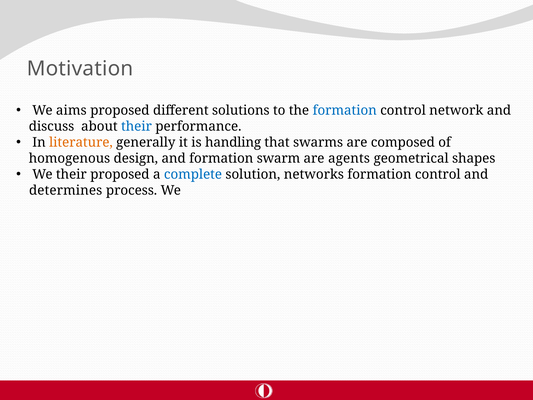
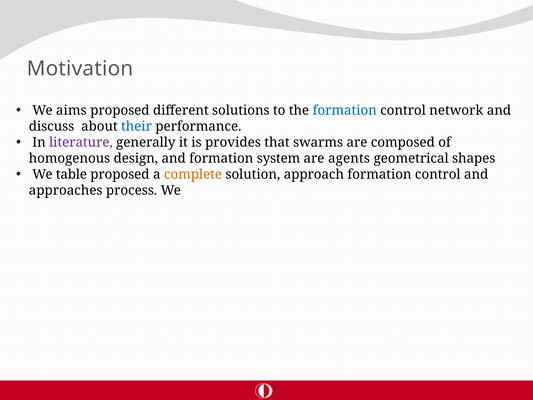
literature colour: orange -> purple
handling: handling -> provides
swarm: swarm -> system
We their: their -> table
complete colour: blue -> orange
networks: networks -> approach
determines: determines -> approaches
